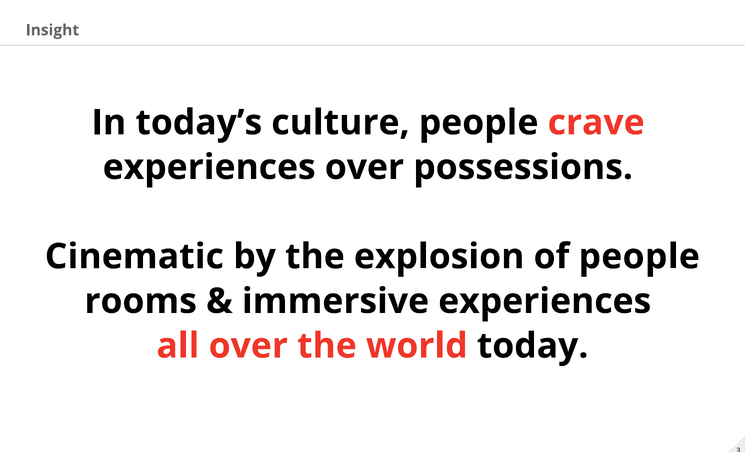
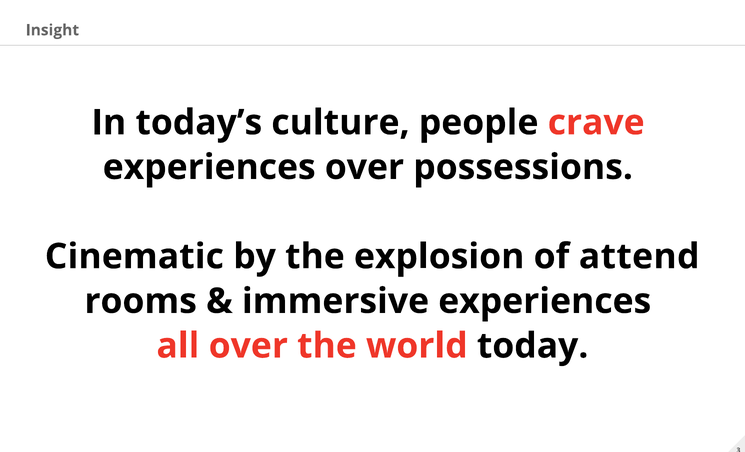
of people: people -> attend
